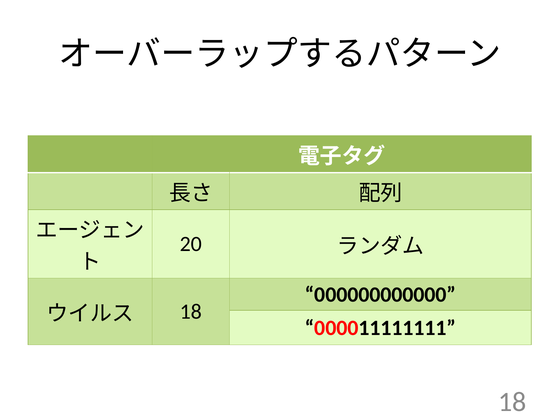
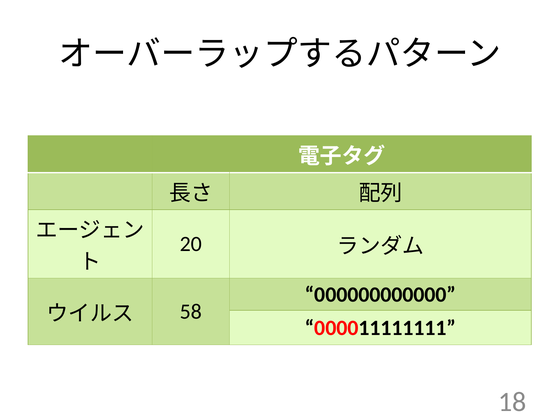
18 at (191, 312): 18 -> 58
